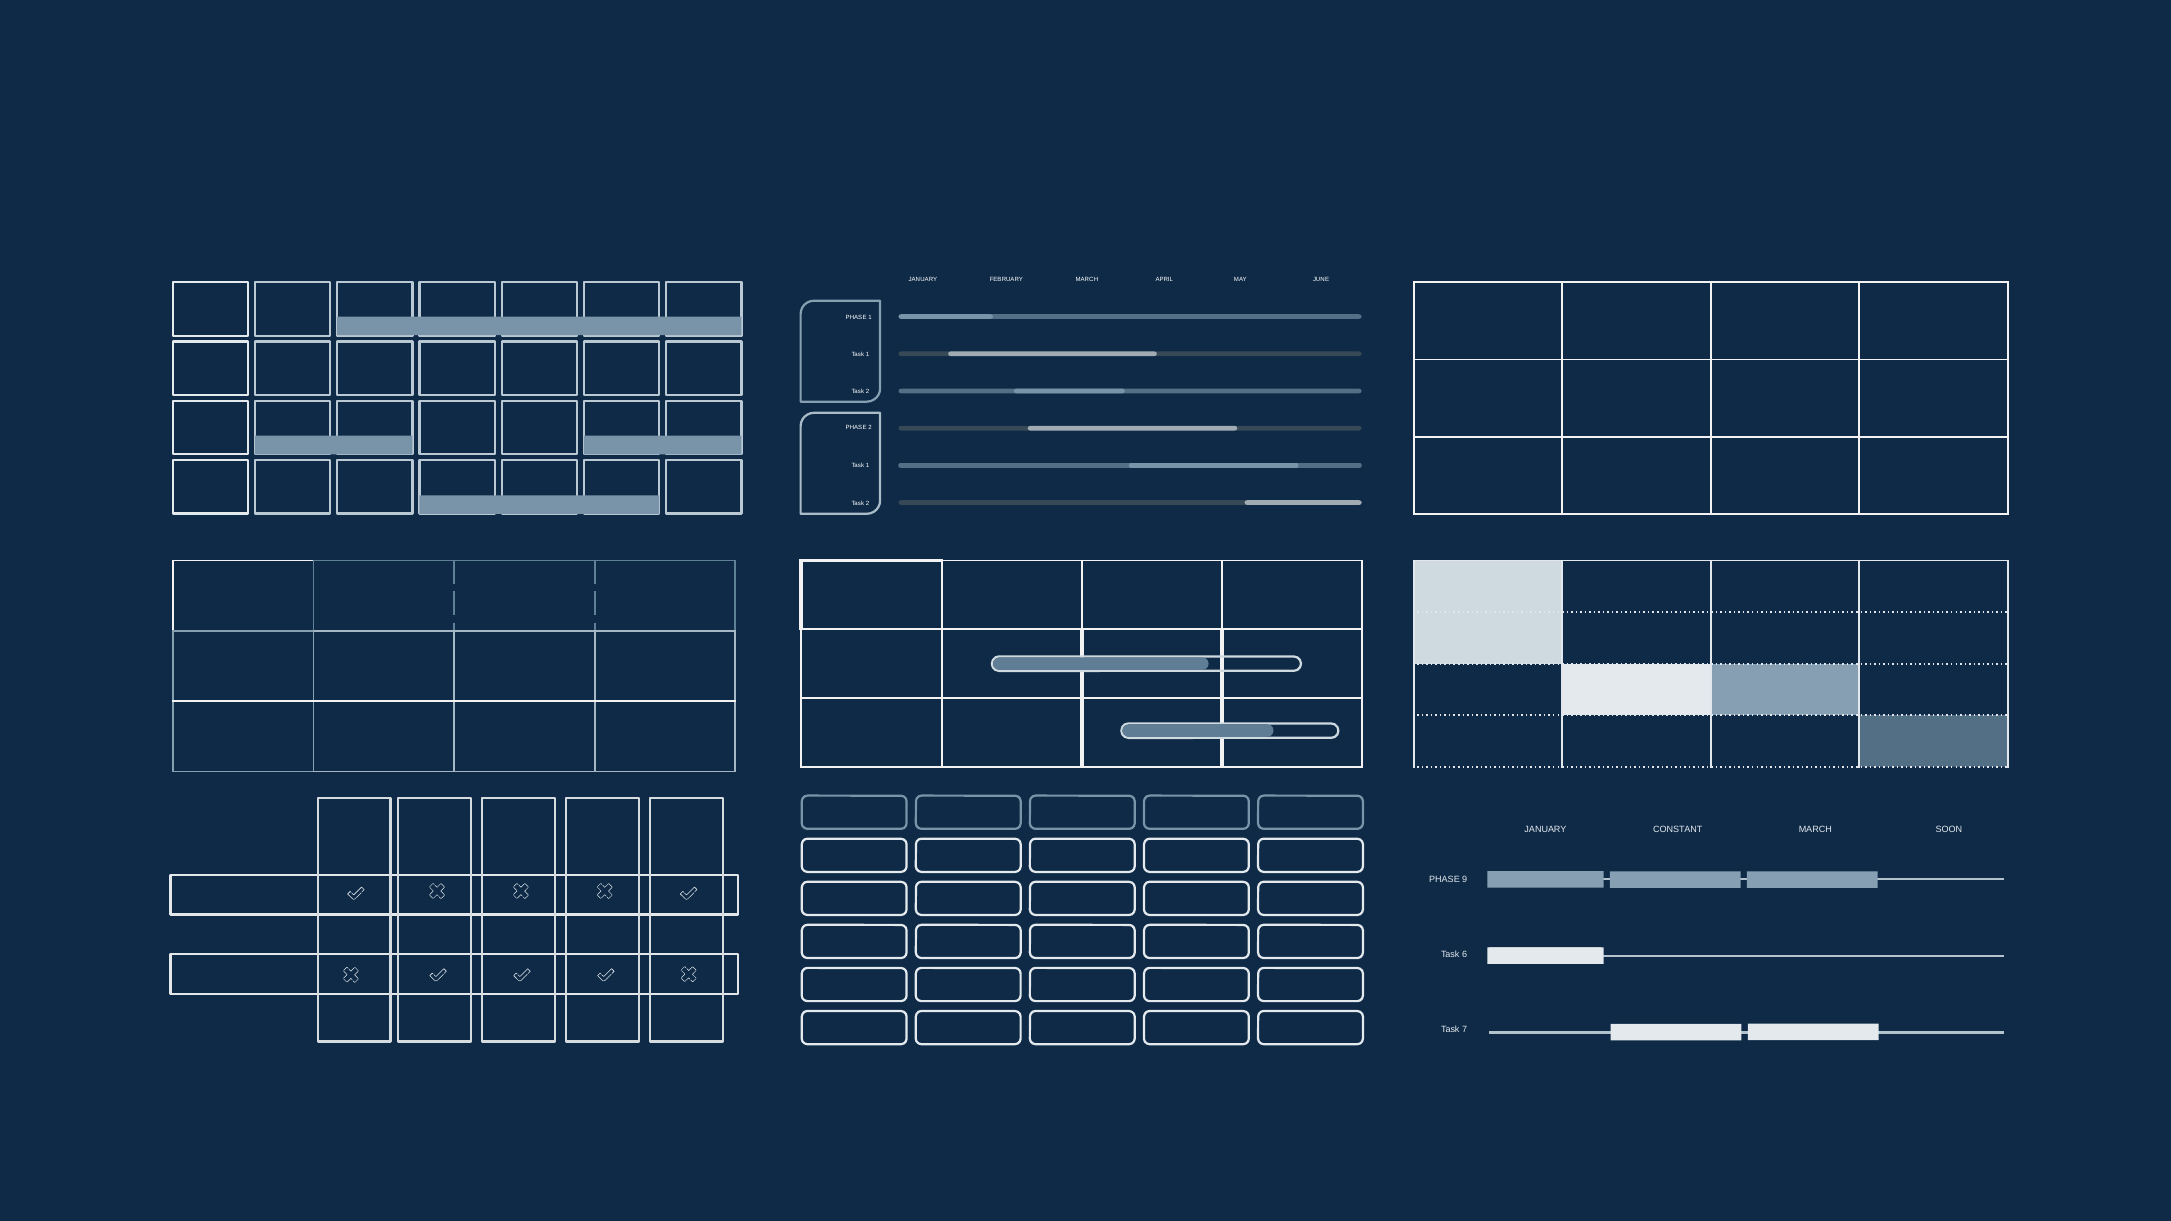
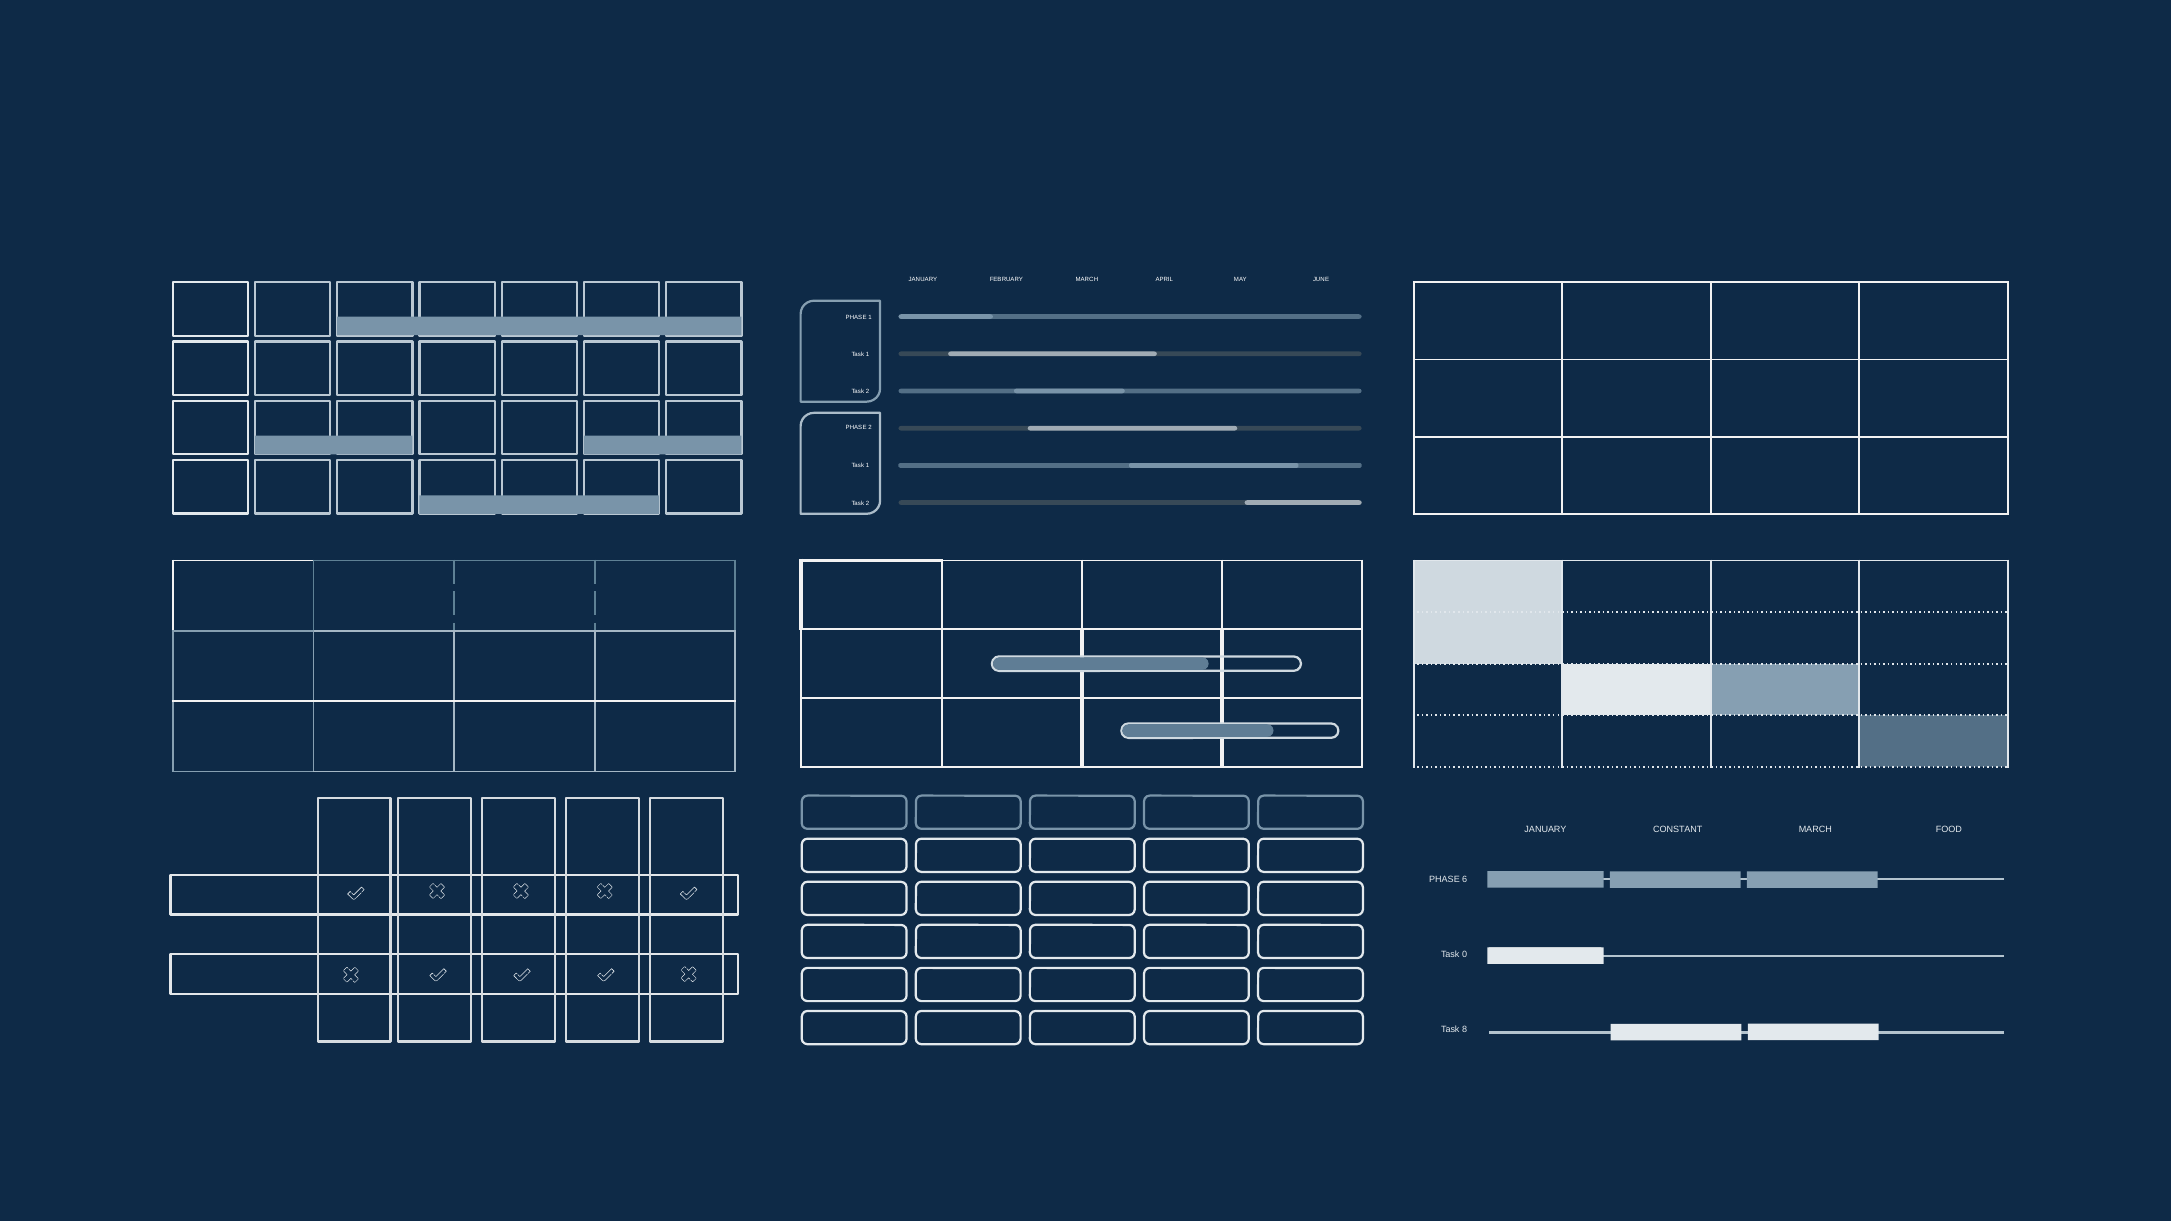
SOON: SOON -> FOOD
9: 9 -> 6
6: 6 -> 0
7: 7 -> 8
